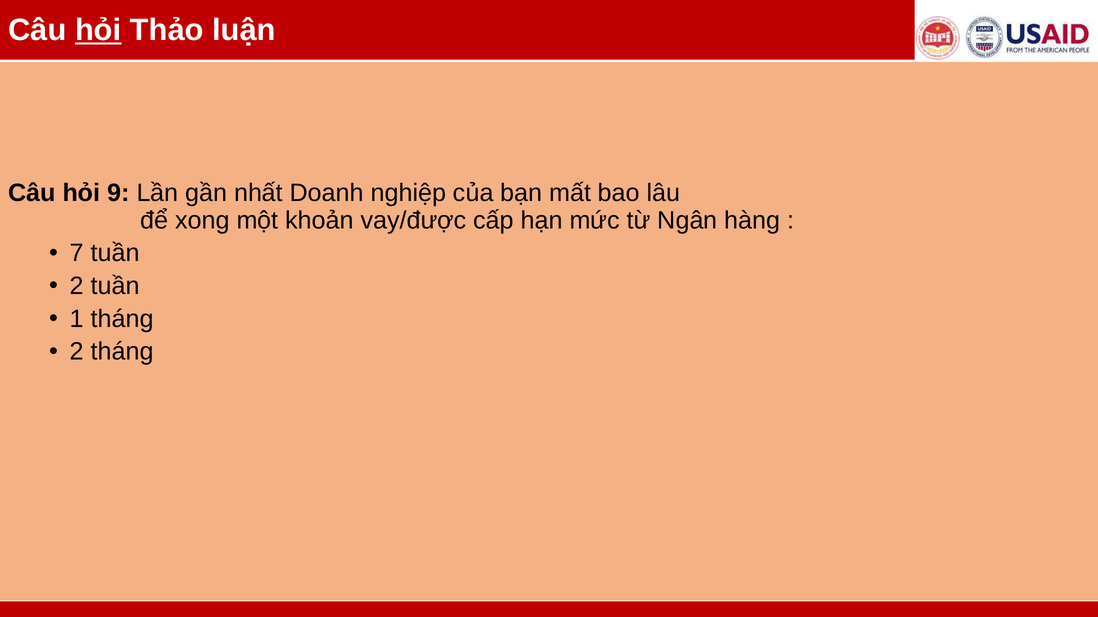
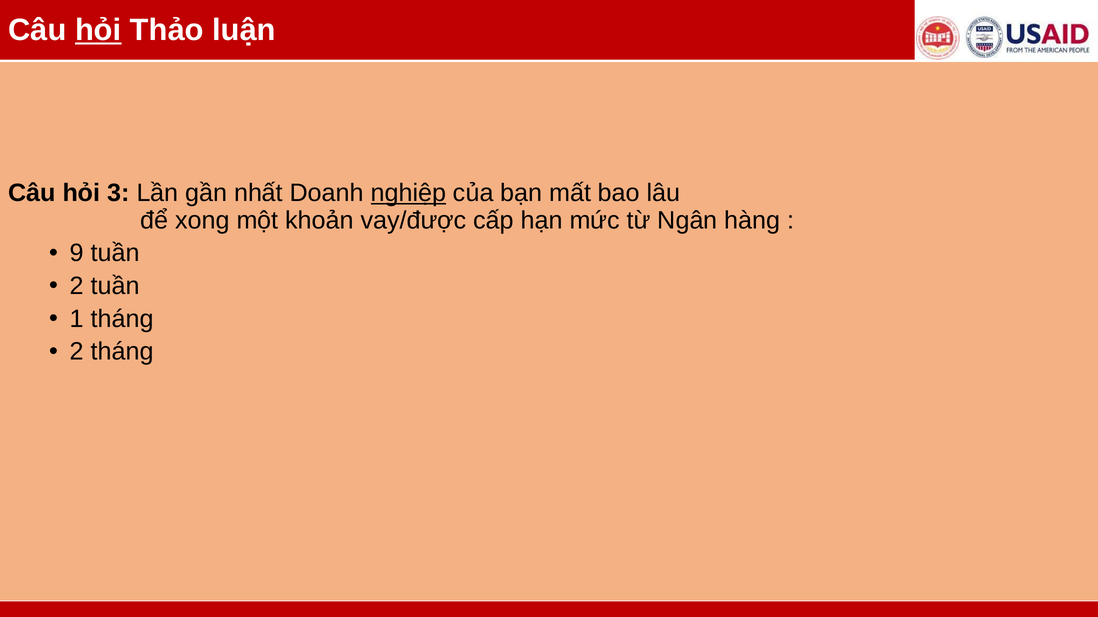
9: 9 -> 3
nghiệp underline: none -> present
7: 7 -> 9
